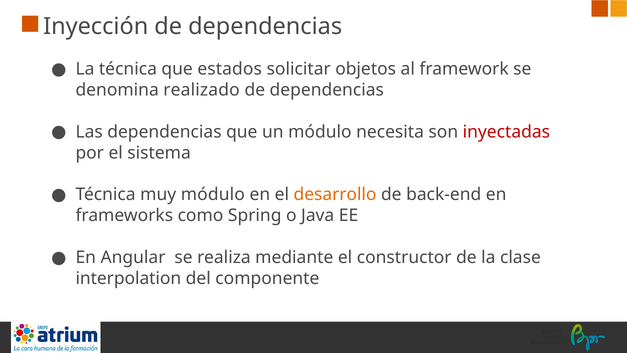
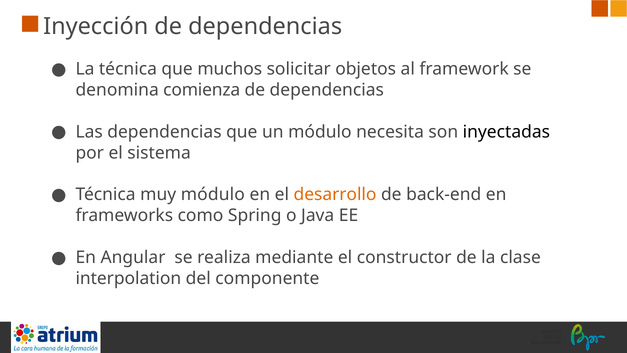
estados: estados -> muchos
realizado: realizado -> comienza
inyectadas colour: red -> black
